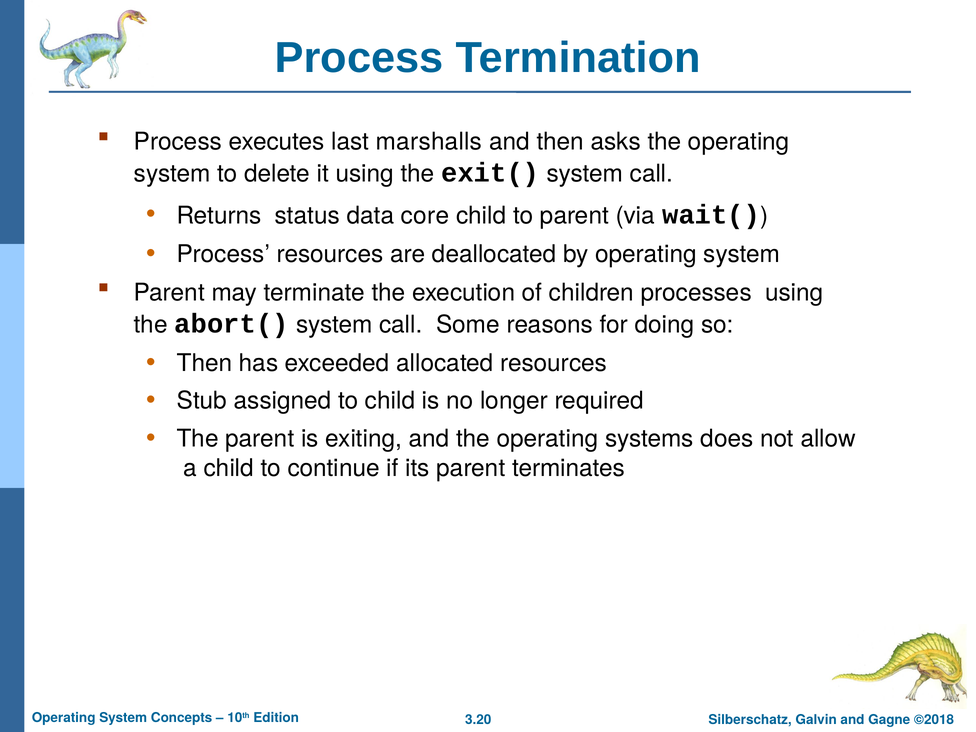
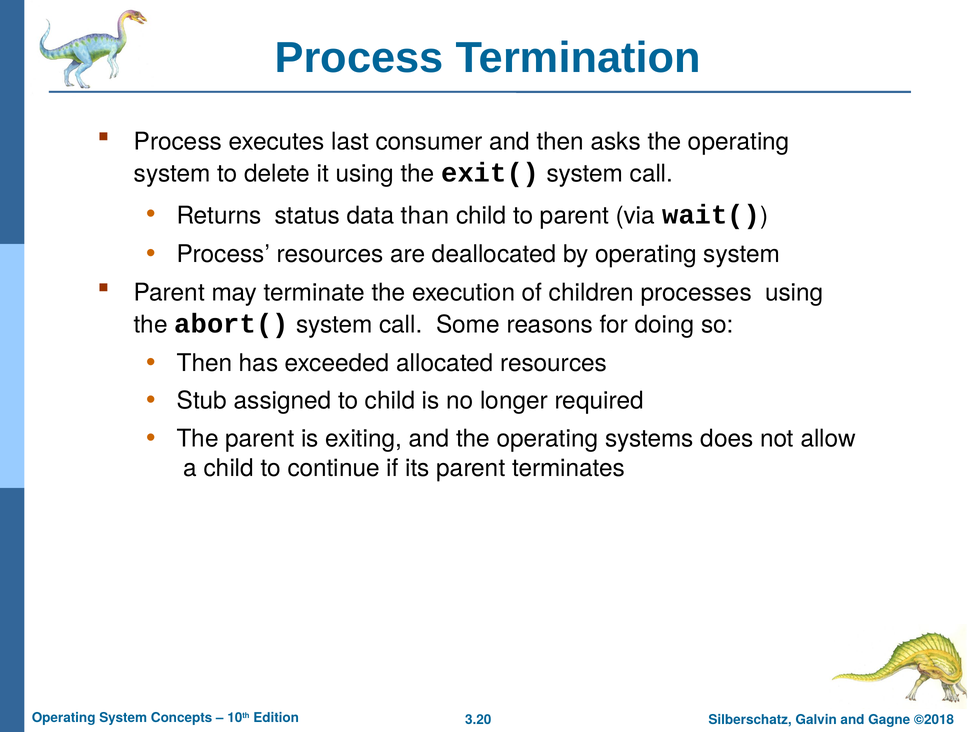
marshalls: marshalls -> consumer
core: core -> than
